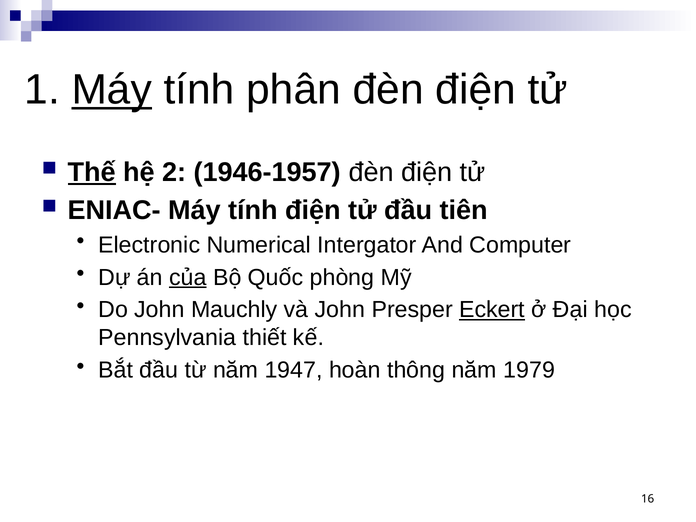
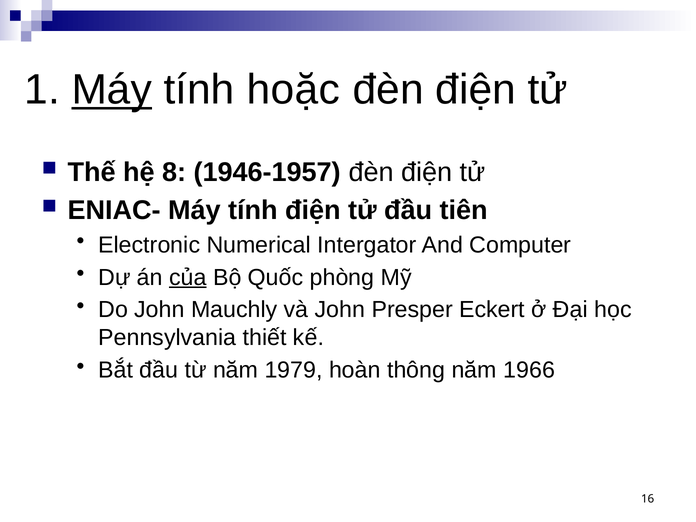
phân: phân -> hoặc
Thế underline: present -> none
2: 2 -> 8
Eckert underline: present -> none
1947: 1947 -> 1979
1979: 1979 -> 1966
